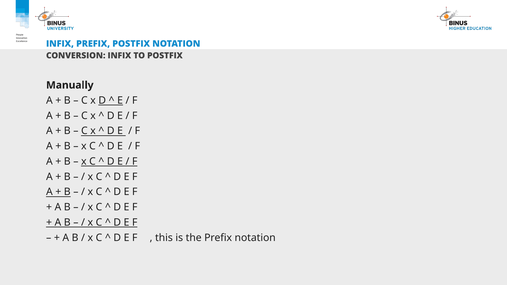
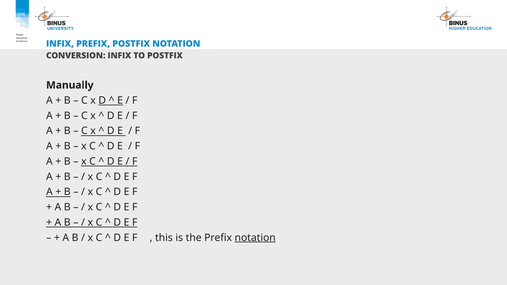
notation at (255, 238) underline: none -> present
